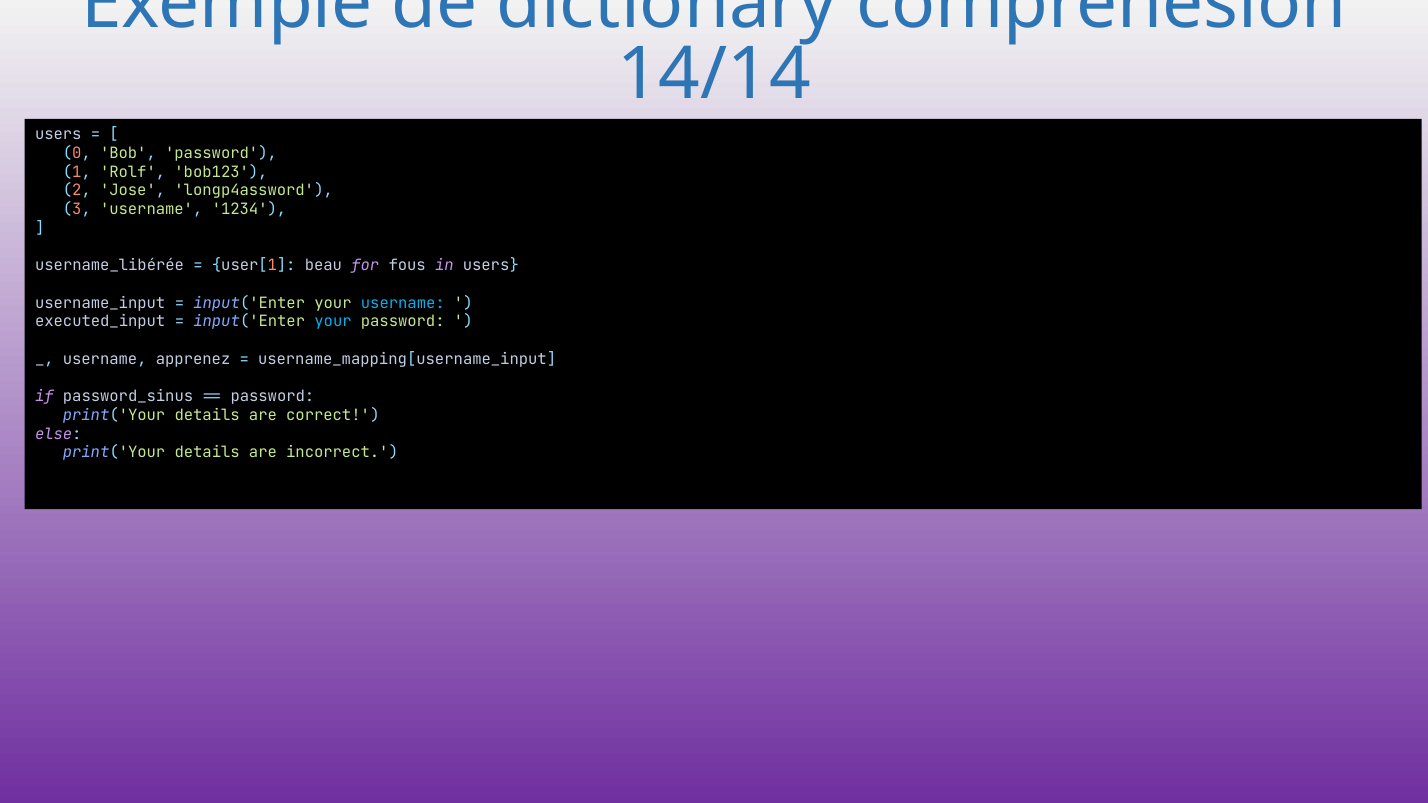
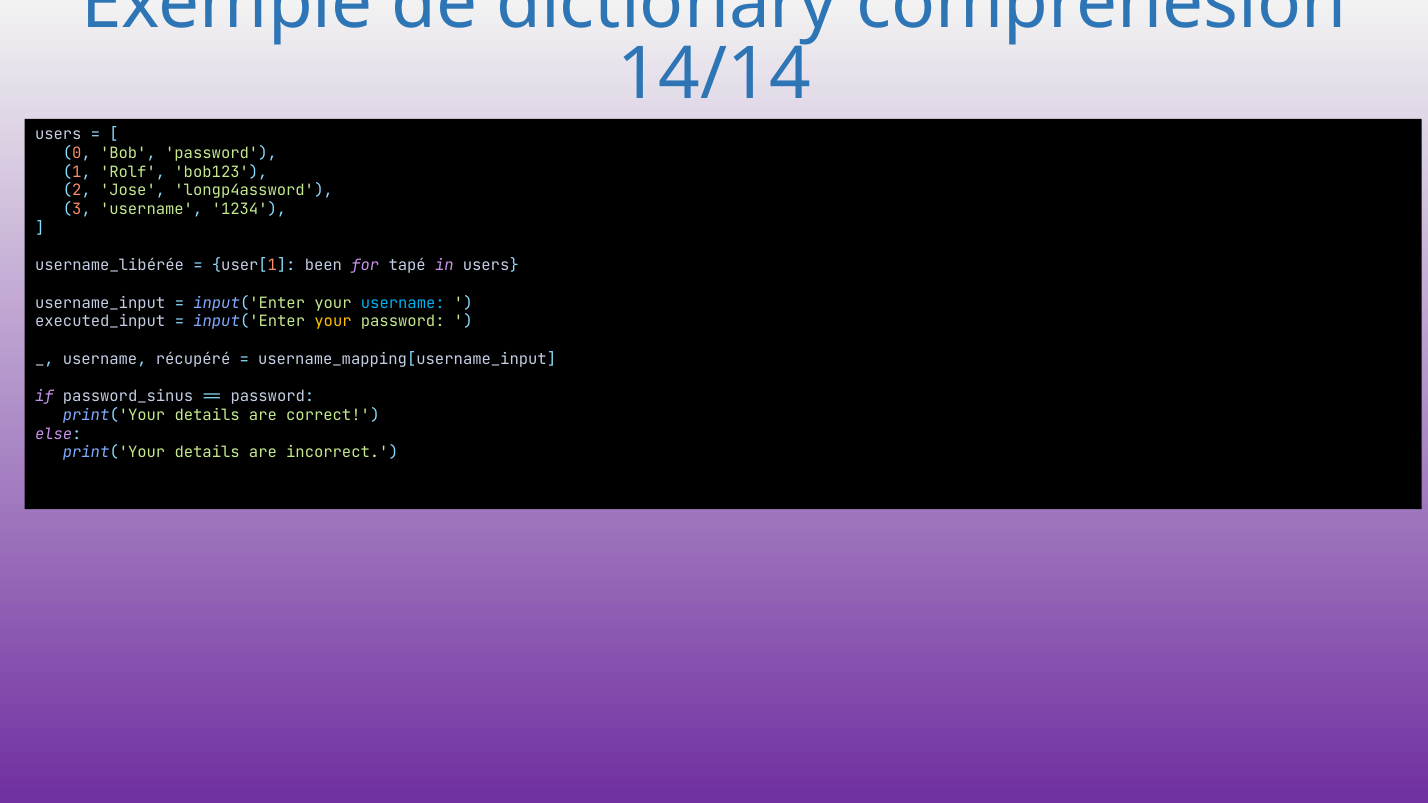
beau: beau -> been
fous: fous -> tapé
your at (333, 322) colour: light blue -> yellow
apprenez: apprenez -> récupéré
